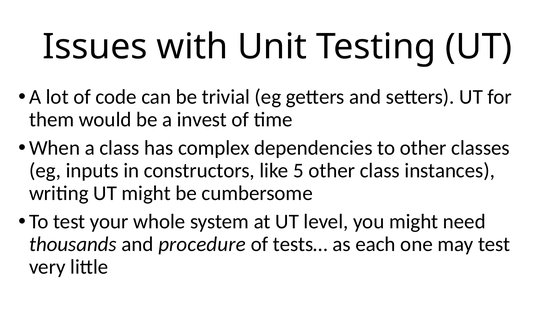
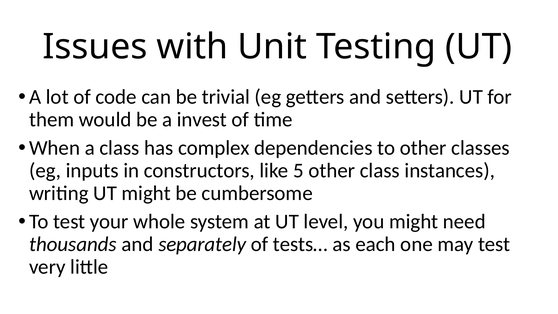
procedure: procedure -> separately
